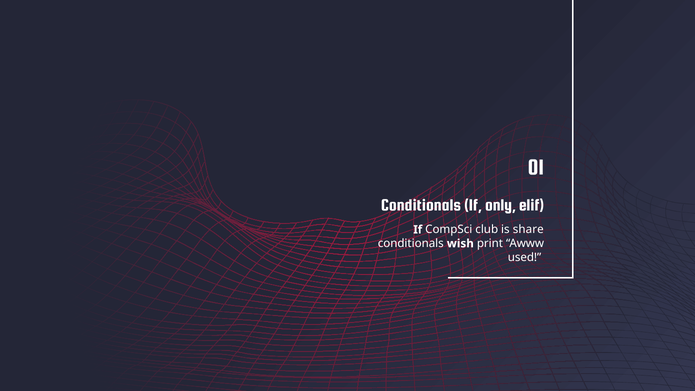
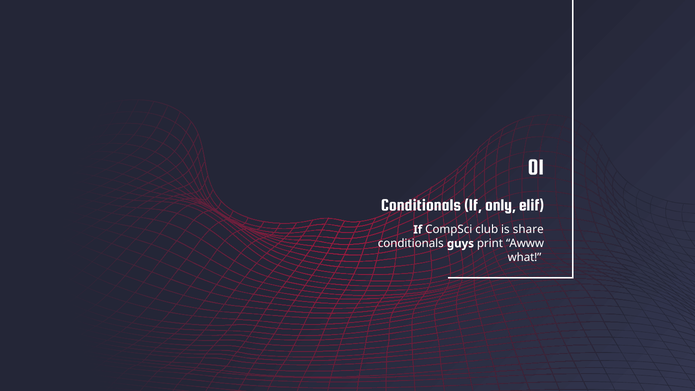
wish: wish -> guys
used: used -> what
